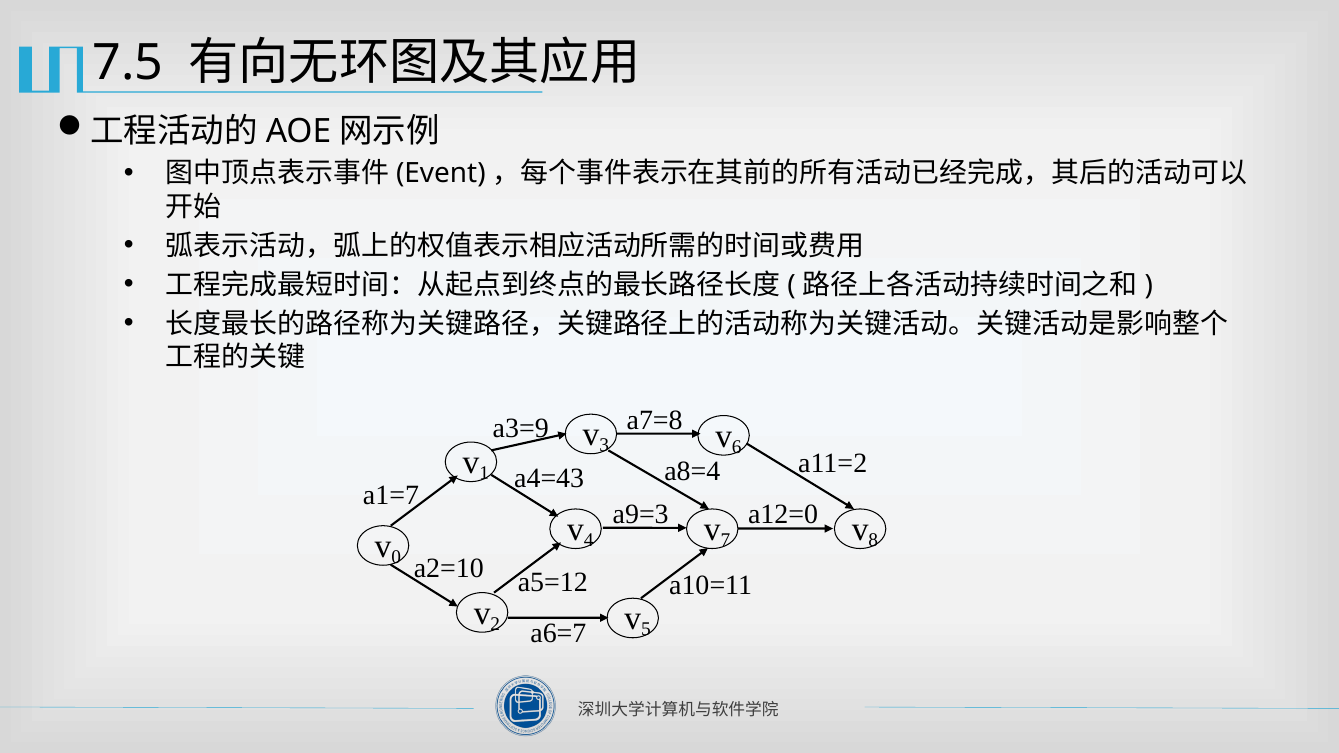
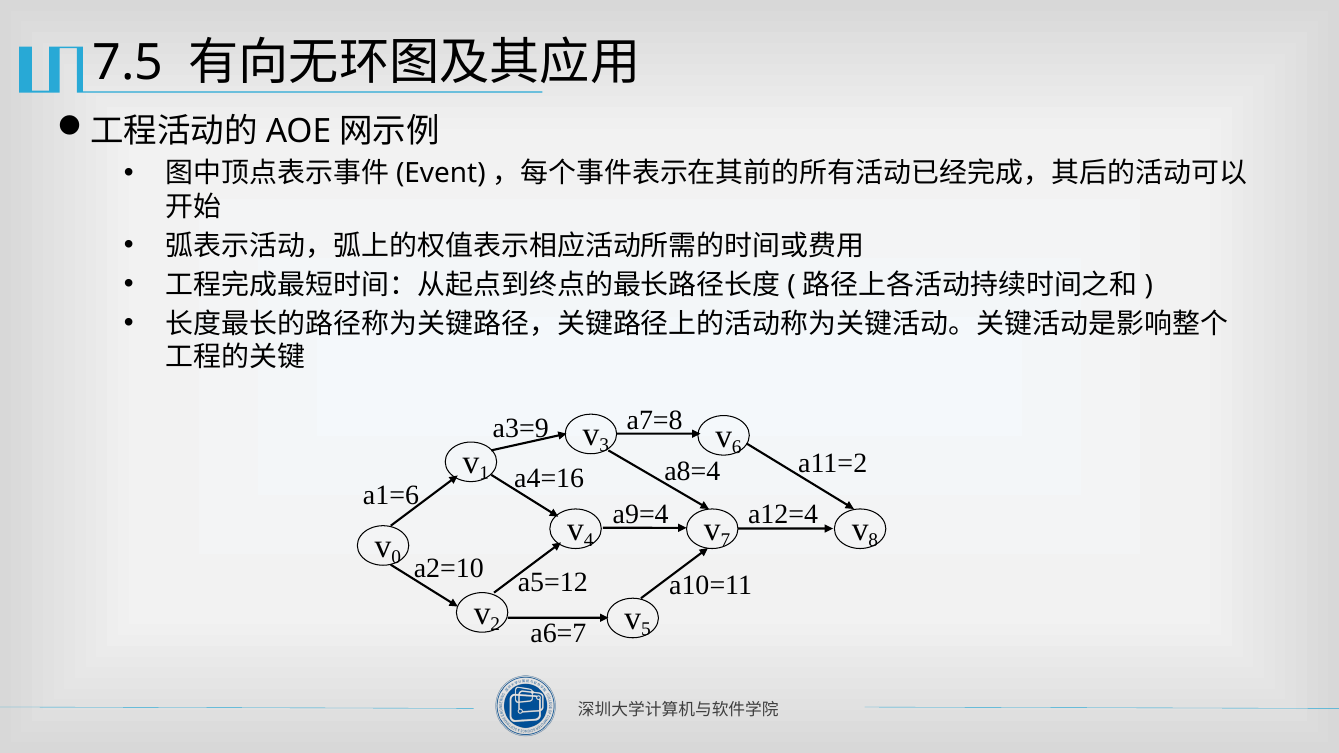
a4=43: a4=43 -> a4=16
a1=7: a1=7 -> a1=6
a9=3: a9=3 -> a9=4
a12=0: a12=0 -> a12=4
